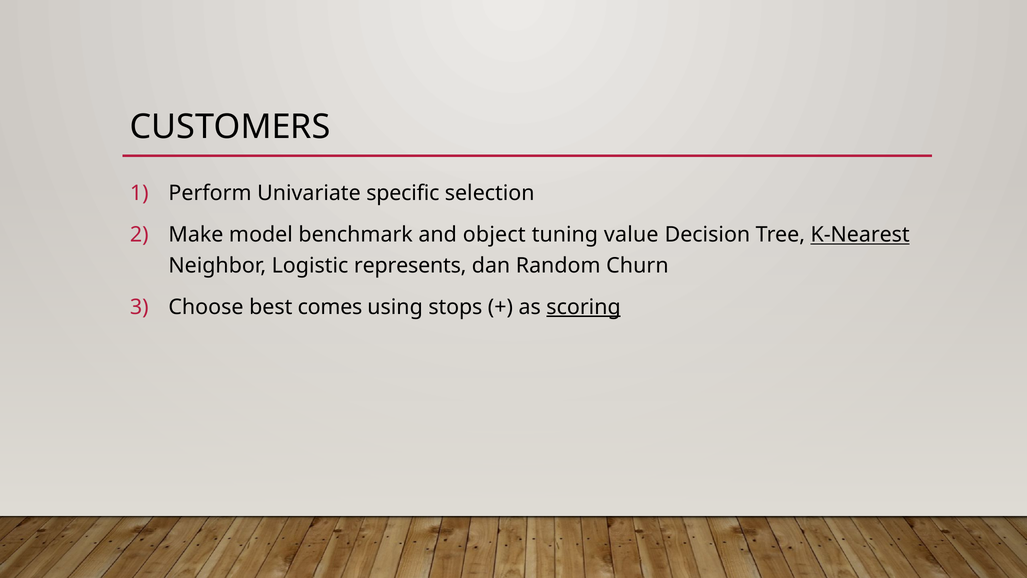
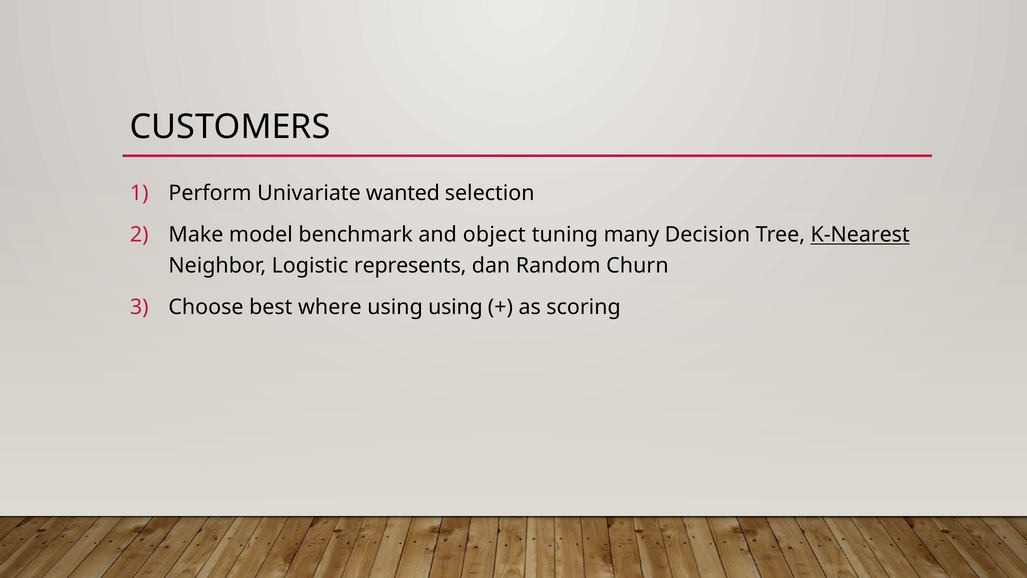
specific: specific -> wanted
value: value -> many
comes: comes -> where
using stops: stops -> using
scoring underline: present -> none
